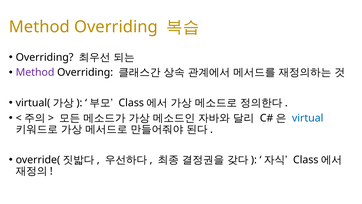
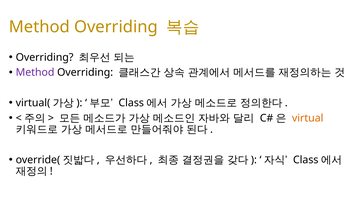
virtual colour: blue -> orange
